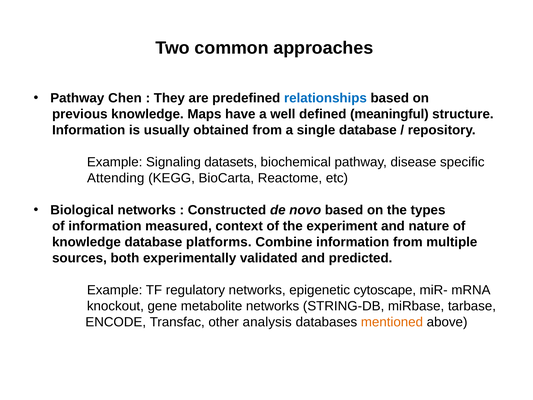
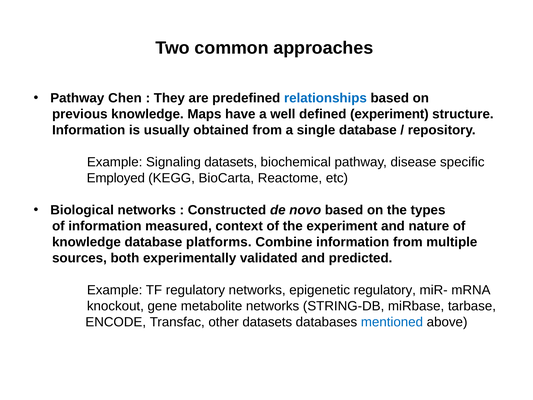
defined meaningful: meaningful -> experiment
Attending: Attending -> Employed
epigenetic cytoscape: cytoscape -> regulatory
other analysis: analysis -> datasets
mentioned colour: orange -> blue
